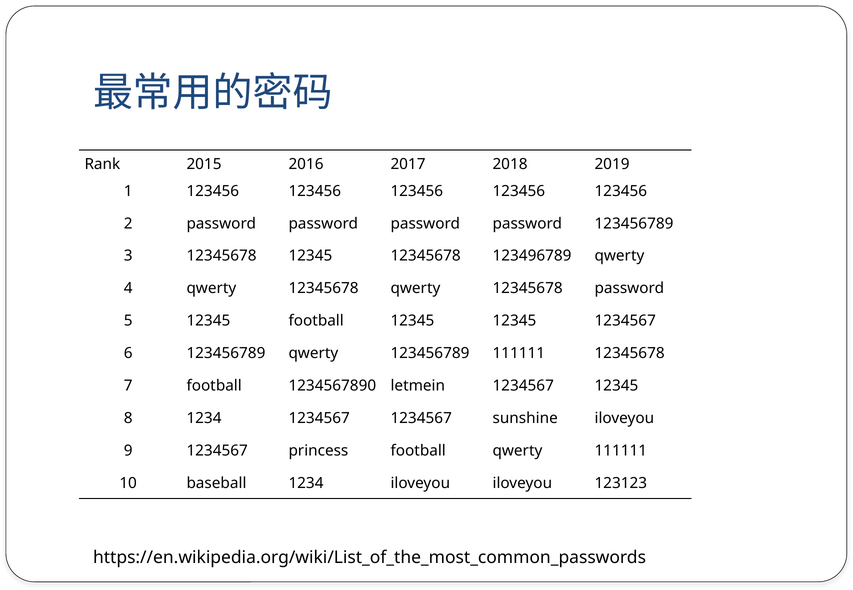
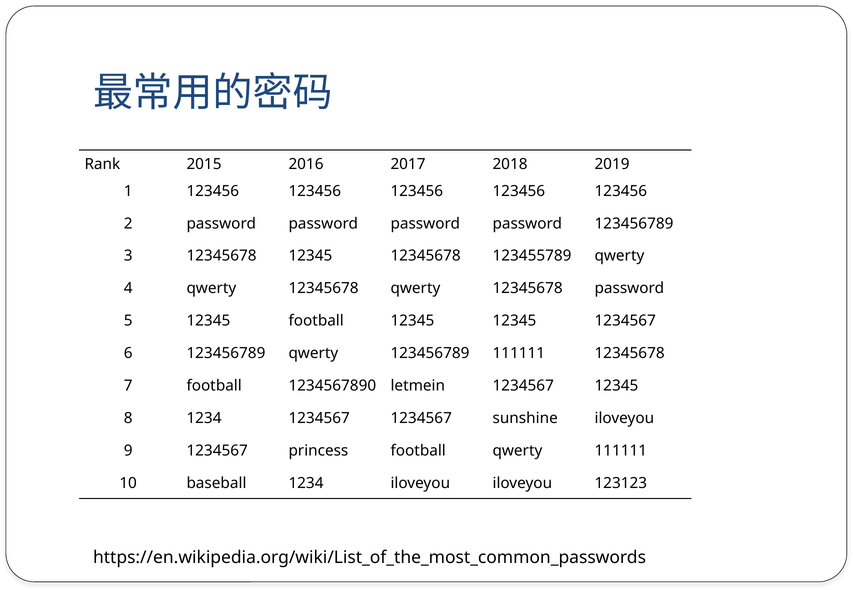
123496789: 123496789 -> 123455789
